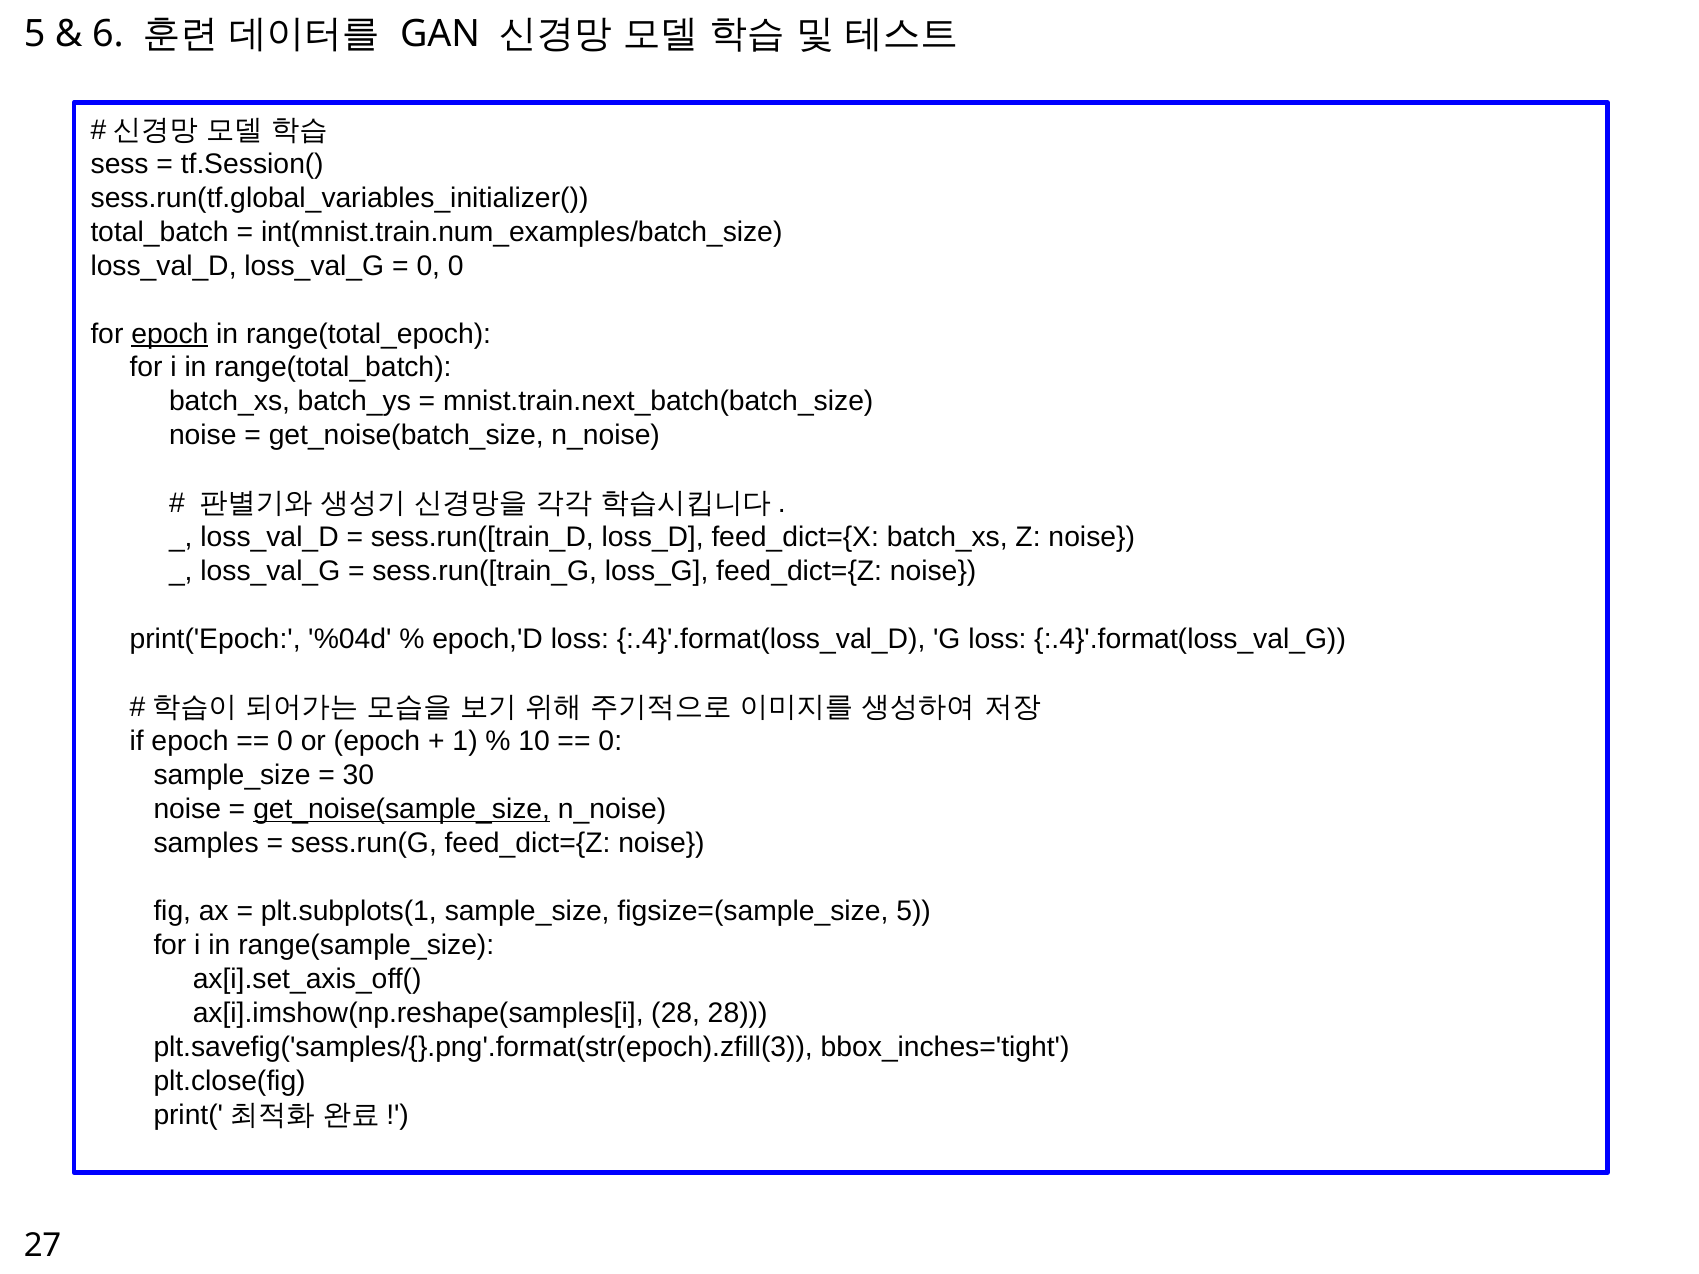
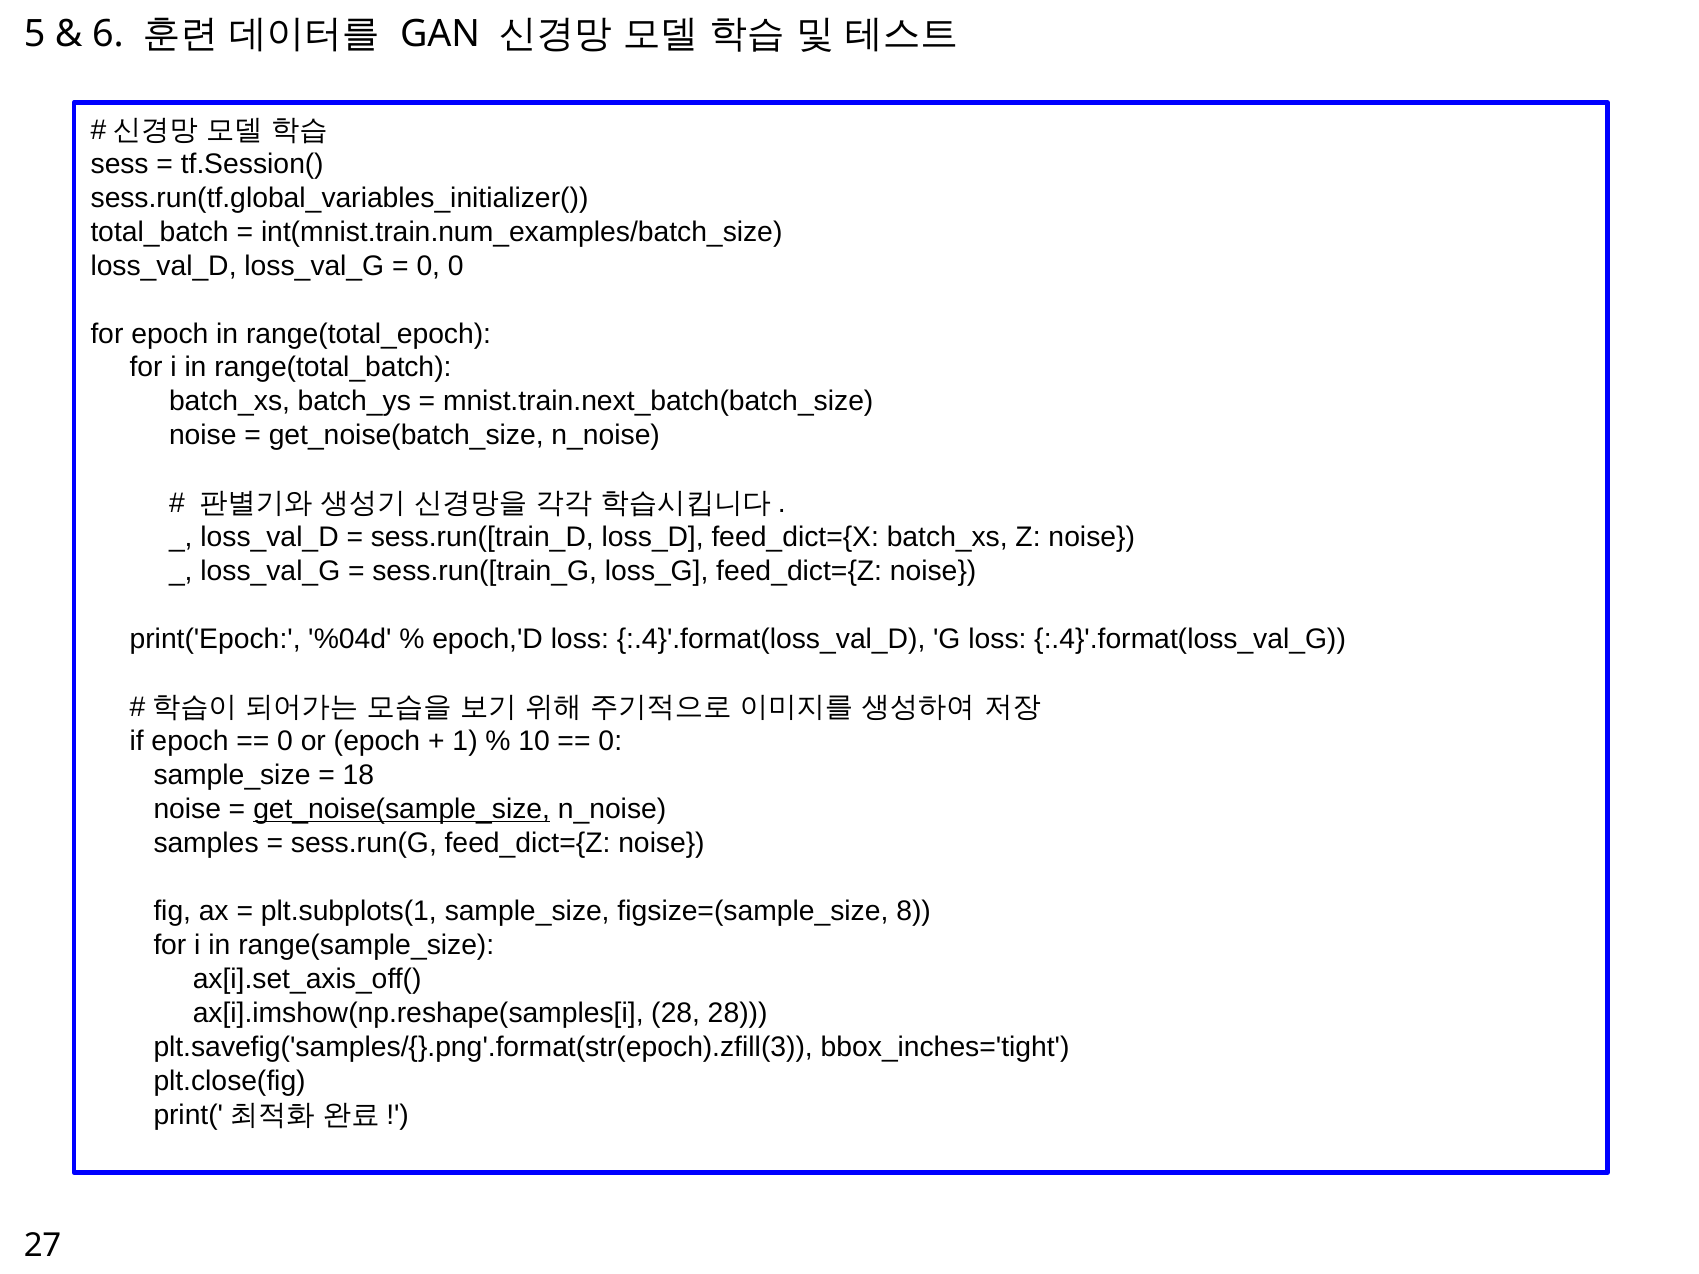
epoch at (170, 334) underline: present -> none
30: 30 -> 18
figsize=(sample_size 5: 5 -> 8
